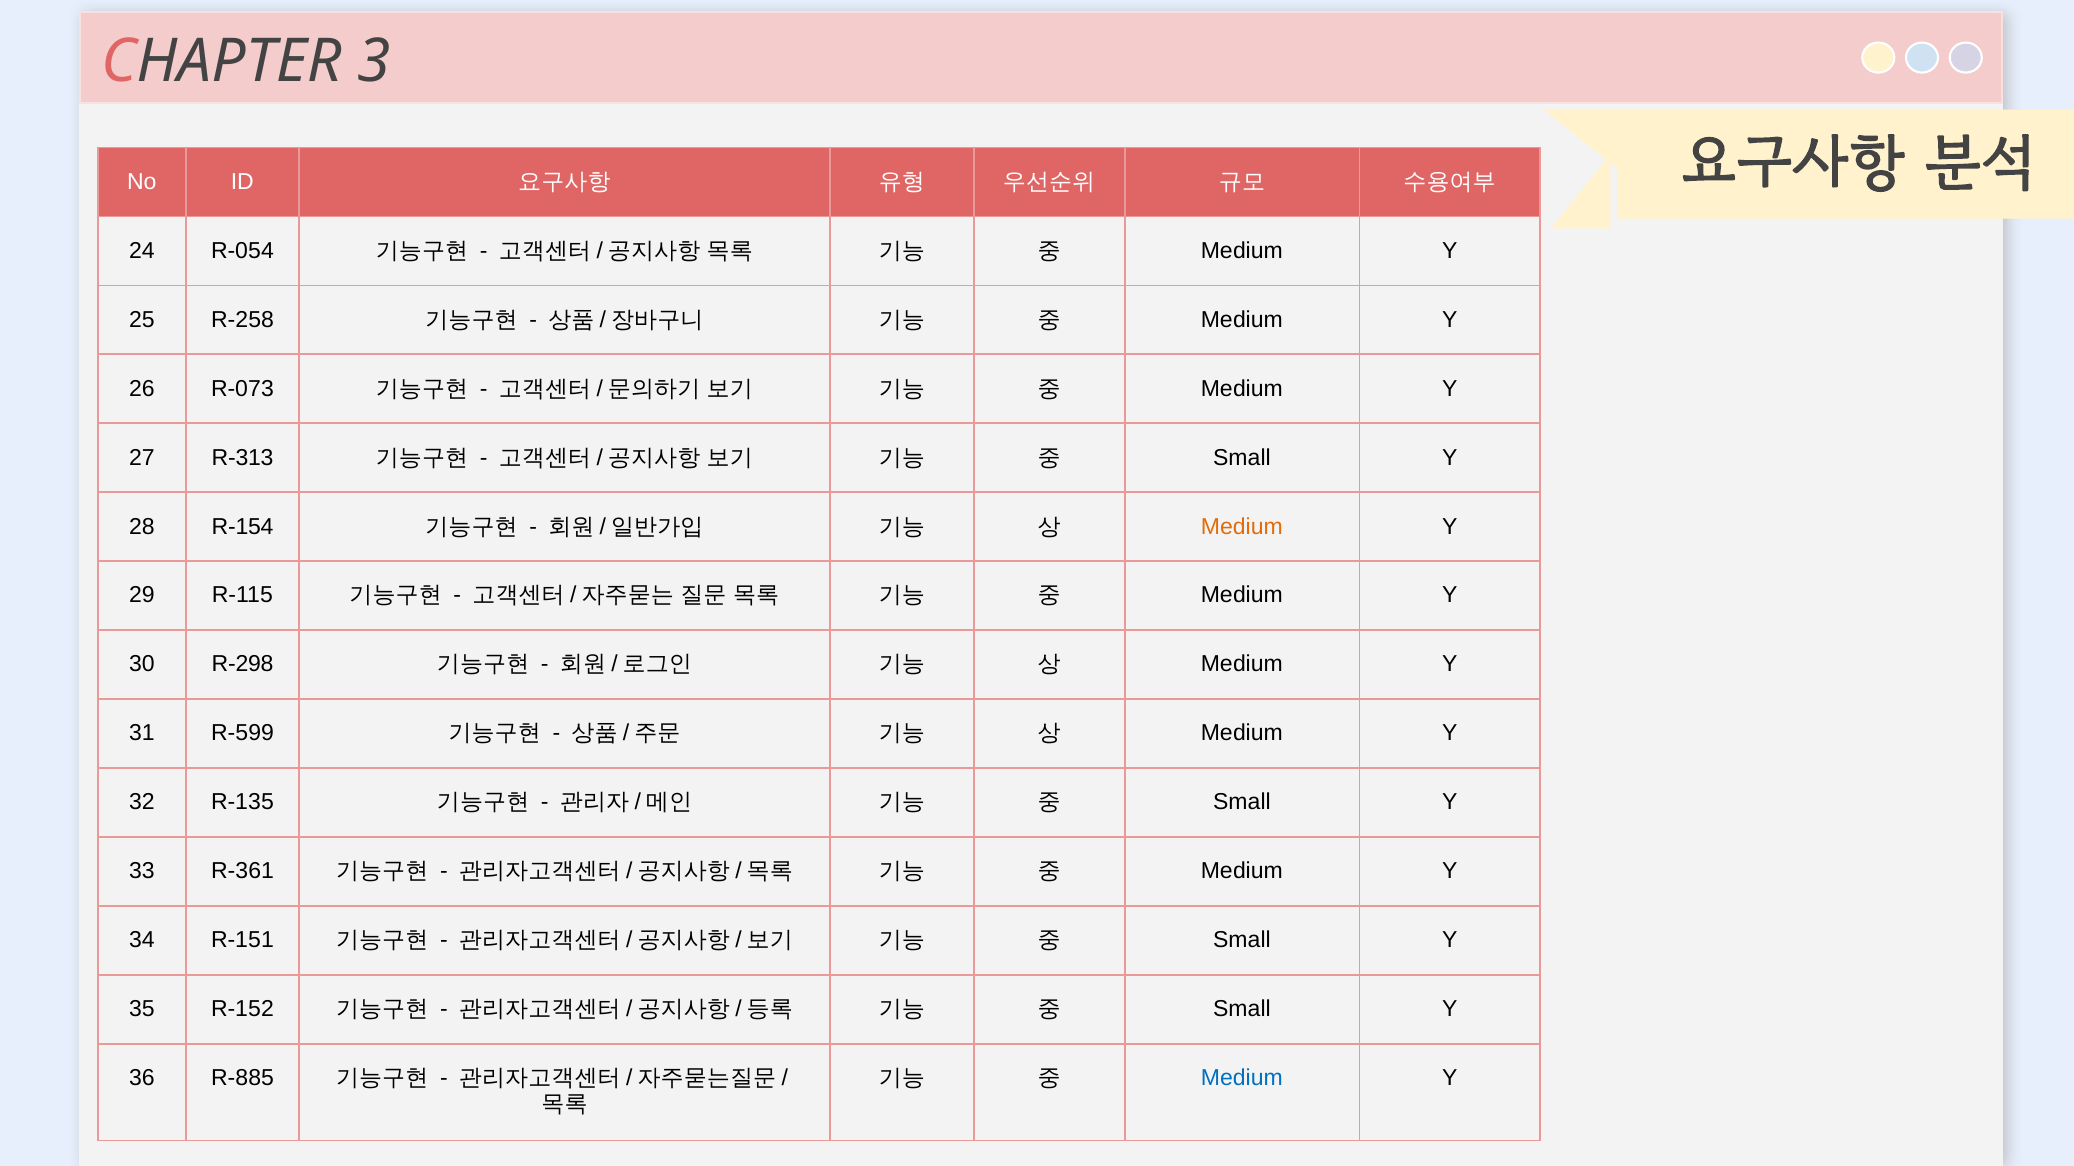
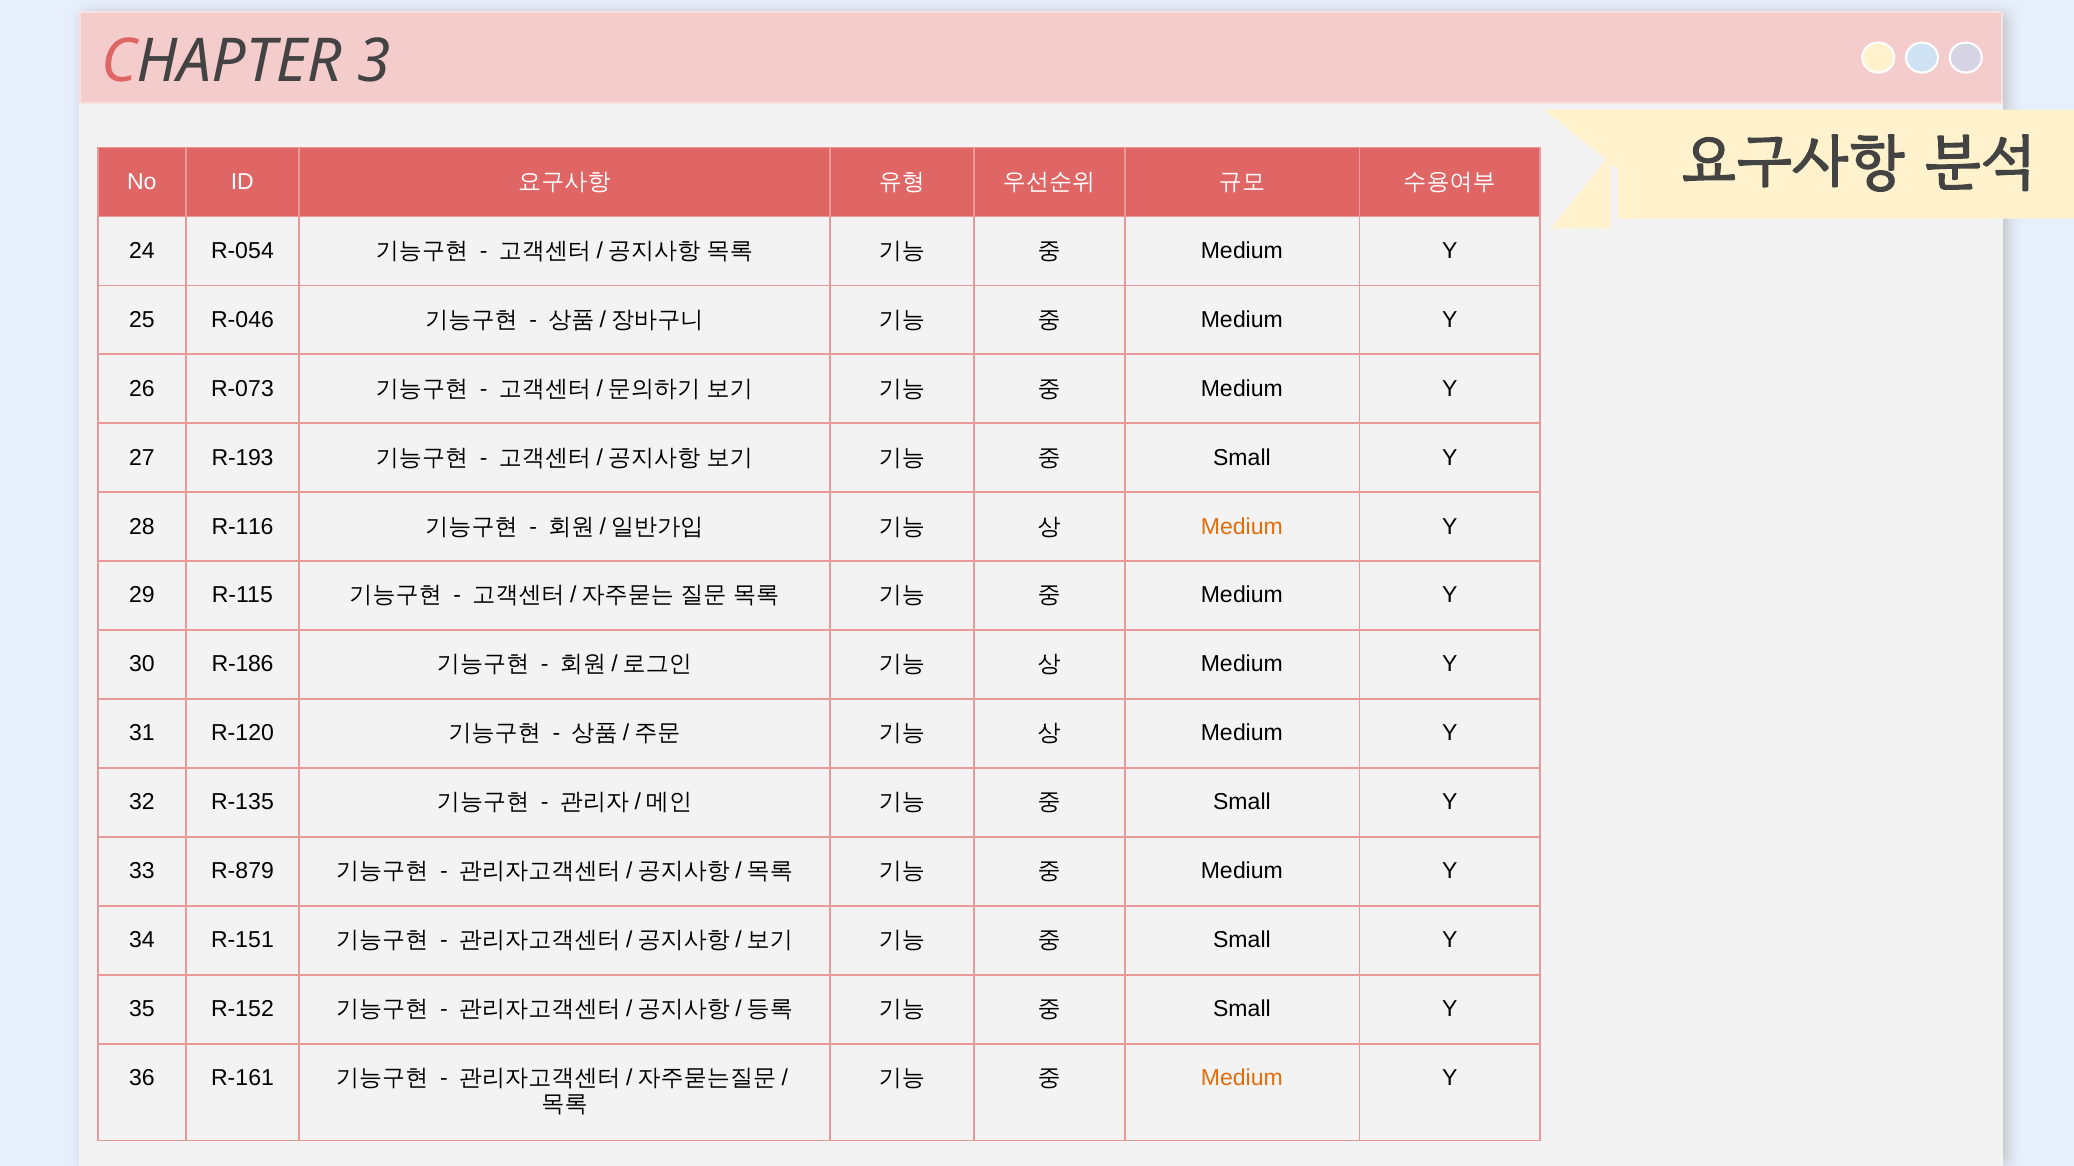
R-258: R-258 -> R-046
R-313: R-313 -> R-193
R-154: R-154 -> R-116
R-298: R-298 -> R-186
R-599: R-599 -> R-120
R-361: R-361 -> R-879
R-885: R-885 -> R-161
Medium at (1242, 1079) colour: blue -> orange
